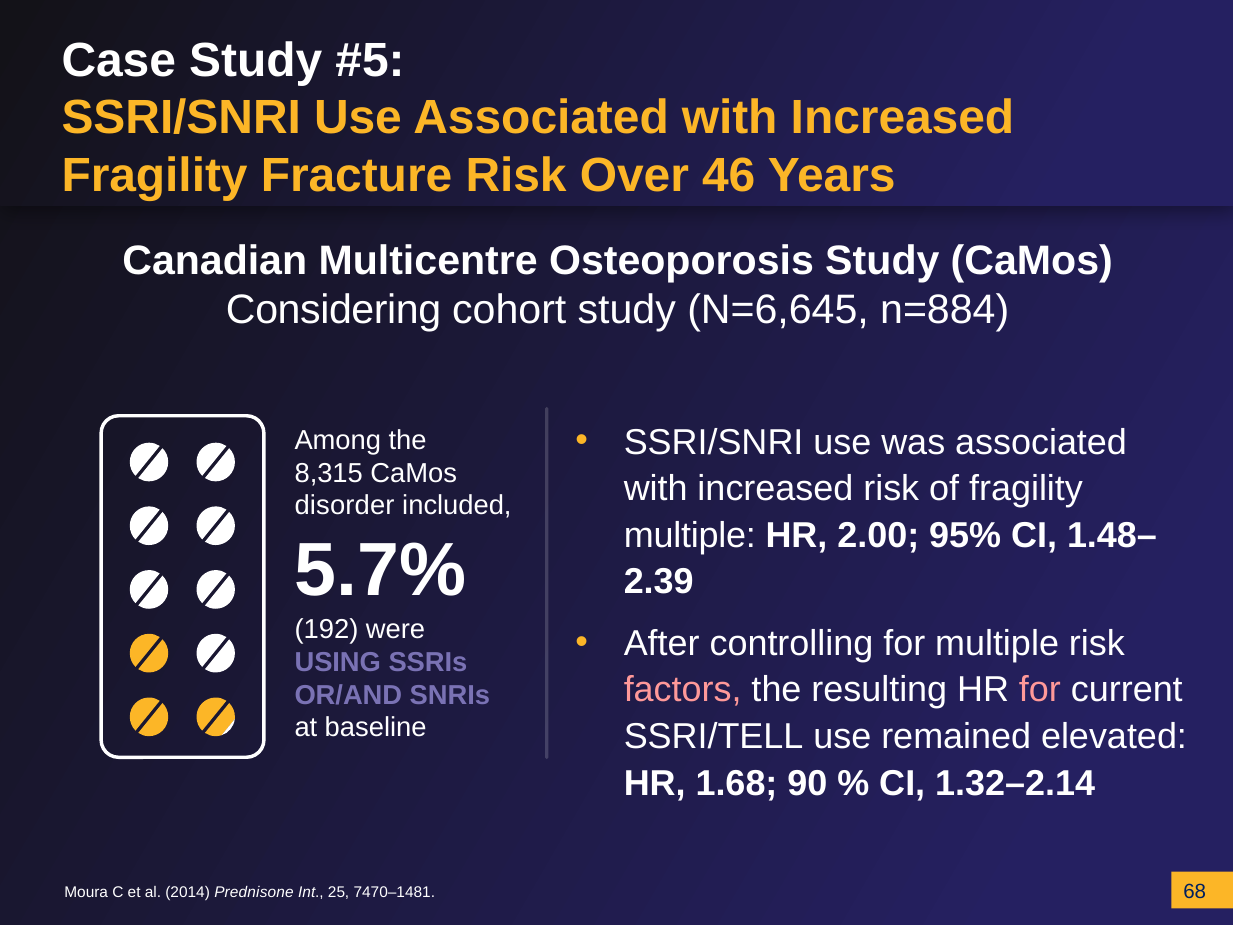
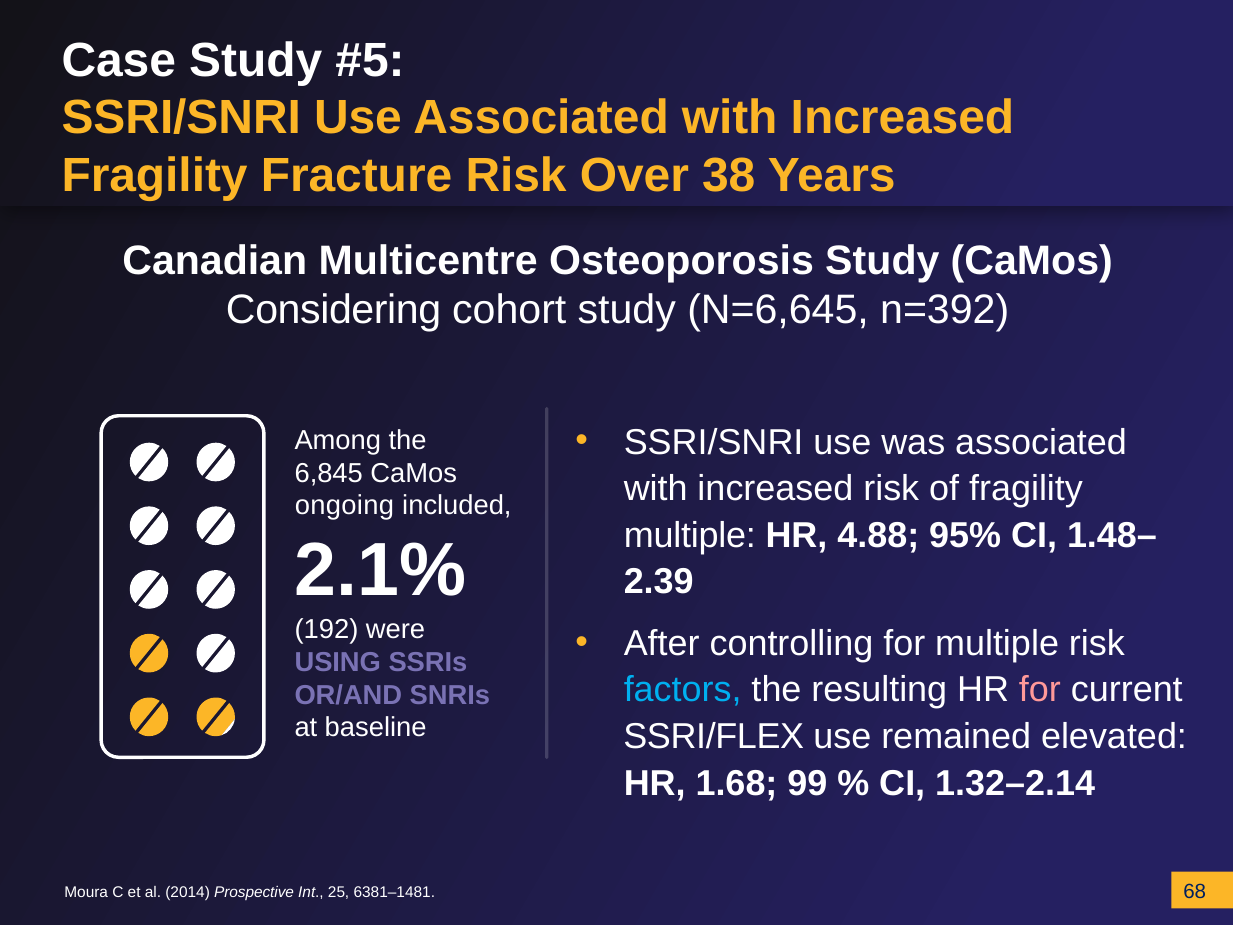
46: 46 -> 38
n=884: n=884 -> n=392
8,315: 8,315 -> 6,845
disorder: disorder -> ongoing
2.00: 2.00 -> 4.88
5.7%: 5.7% -> 2.1%
factors colour: pink -> light blue
SSRI/TELL: SSRI/TELL -> SSRI/FLEX
90: 90 -> 99
Prednisone: Prednisone -> Prospective
7470–1481: 7470–1481 -> 6381–1481
